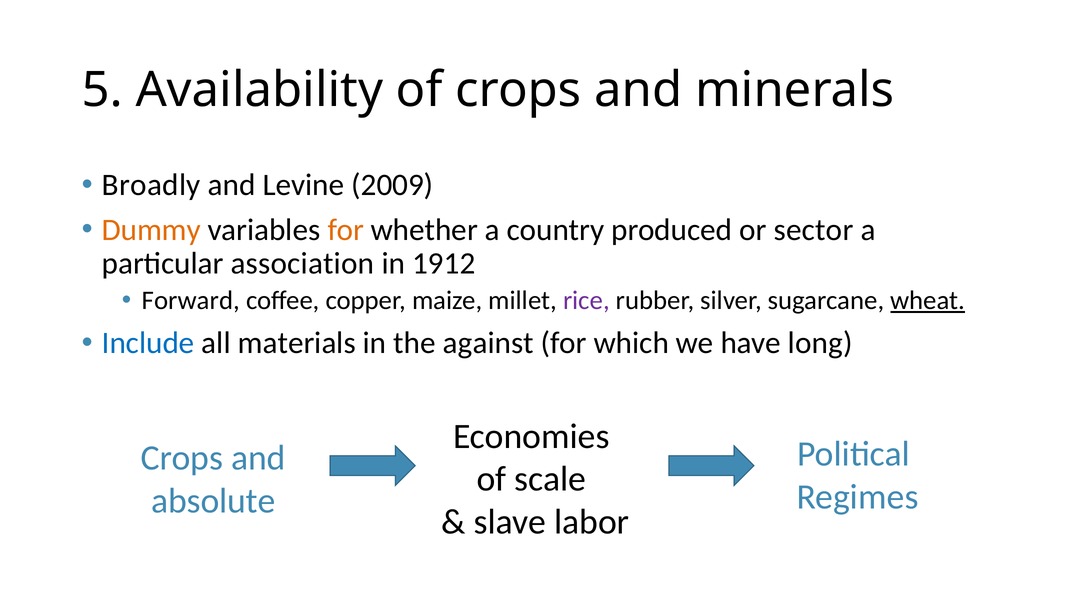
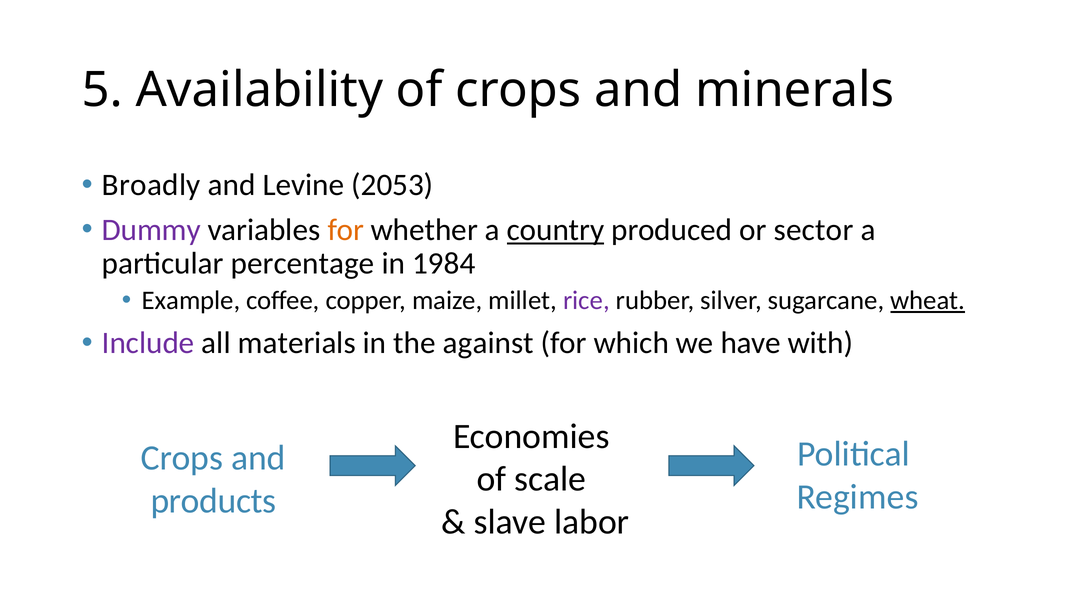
2009: 2009 -> 2053
Dummy colour: orange -> purple
country underline: none -> present
association: association -> percentage
1912: 1912 -> 1984
Forward: Forward -> Example
Include colour: blue -> purple
long: long -> with
absolute: absolute -> products
